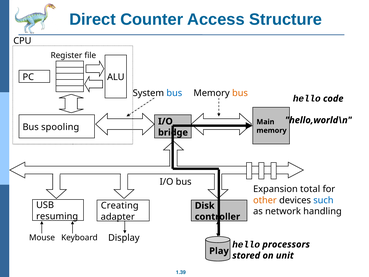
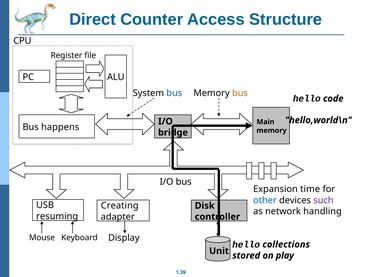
spooling: spooling -> happens
total: total -> time
other colour: orange -> blue
such colour: blue -> purple
processors: processors -> collections
Play: Play -> Unit
unit: unit -> play
